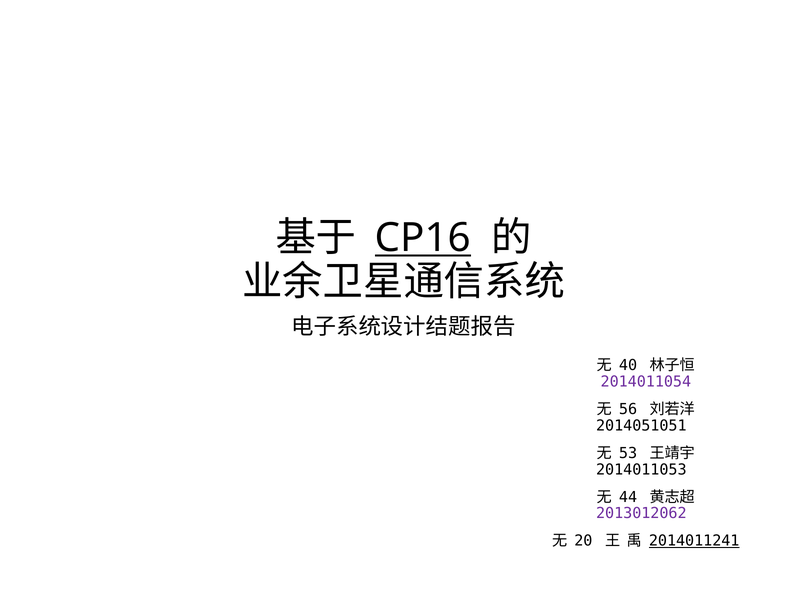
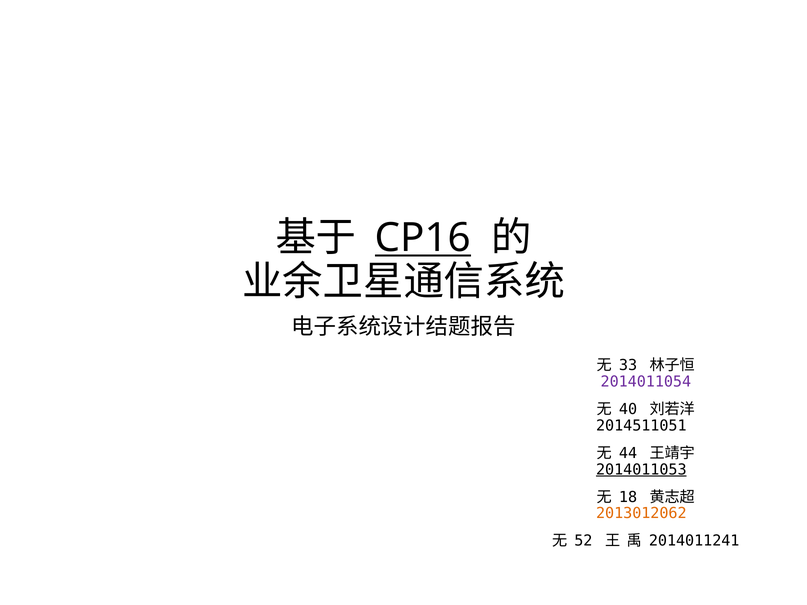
40: 40 -> 33
56: 56 -> 40
2014051051: 2014051051 -> 2014511051
53: 53 -> 44
2014011053 underline: none -> present
44: 44 -> 18
2013012062 colour: purple -> orange
20: 20 -> 52
2014011241 underline: present -> none
